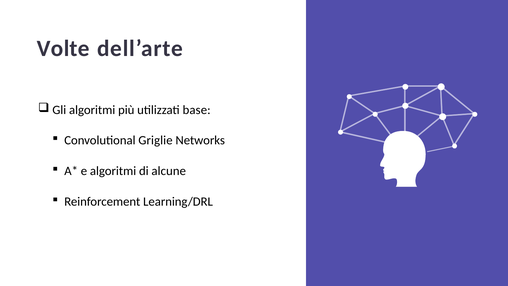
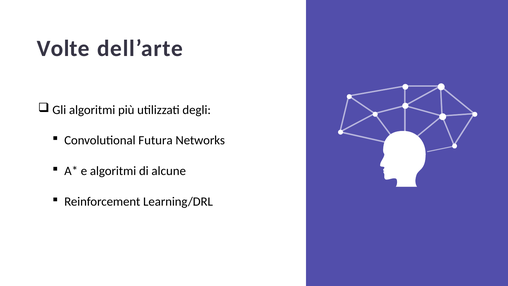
base: base -> degli
Griglie: Griglie -> Futura
